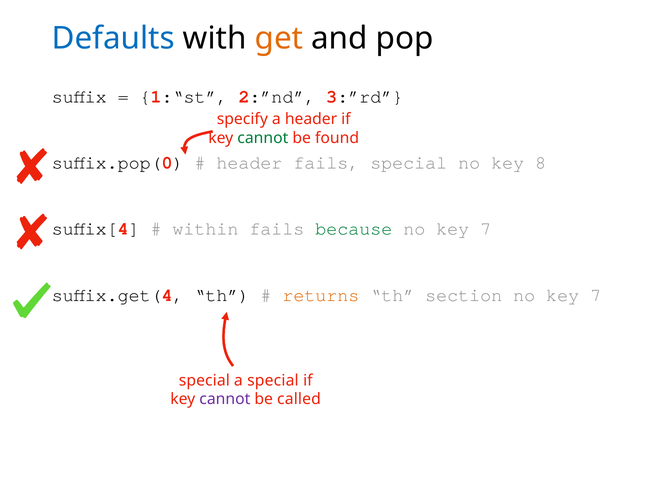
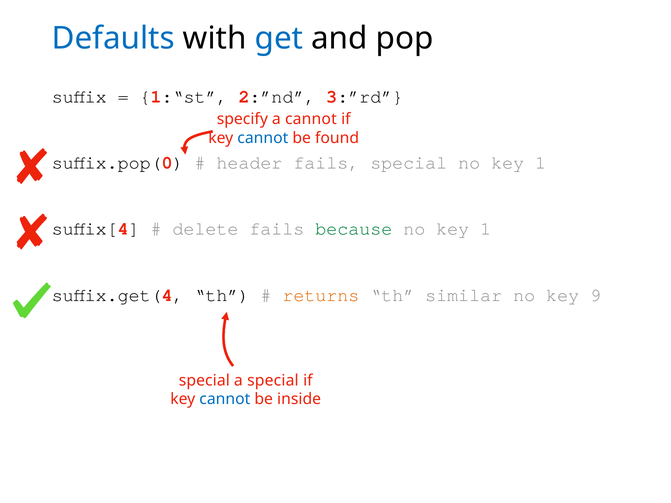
get colour: orange -> blue
a header: header -> cannot
cannot at (263, 138) colour: green -> blue
8 at (541, 163): 8 -> 1
within: within -> delete
7 at (486, 229): 7 -> 1
section: section -> similar
7 at (596, 295): 7 -> 9
cannot at (225, 399) colour: purple -> blue
called: called -> inside
